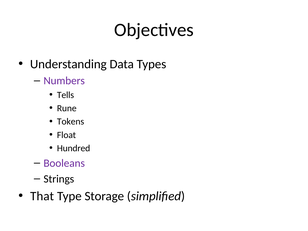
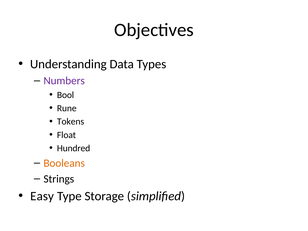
Tells: Tells -> Bool
Booleans colour: purple -> orange
That: That -> Easy
